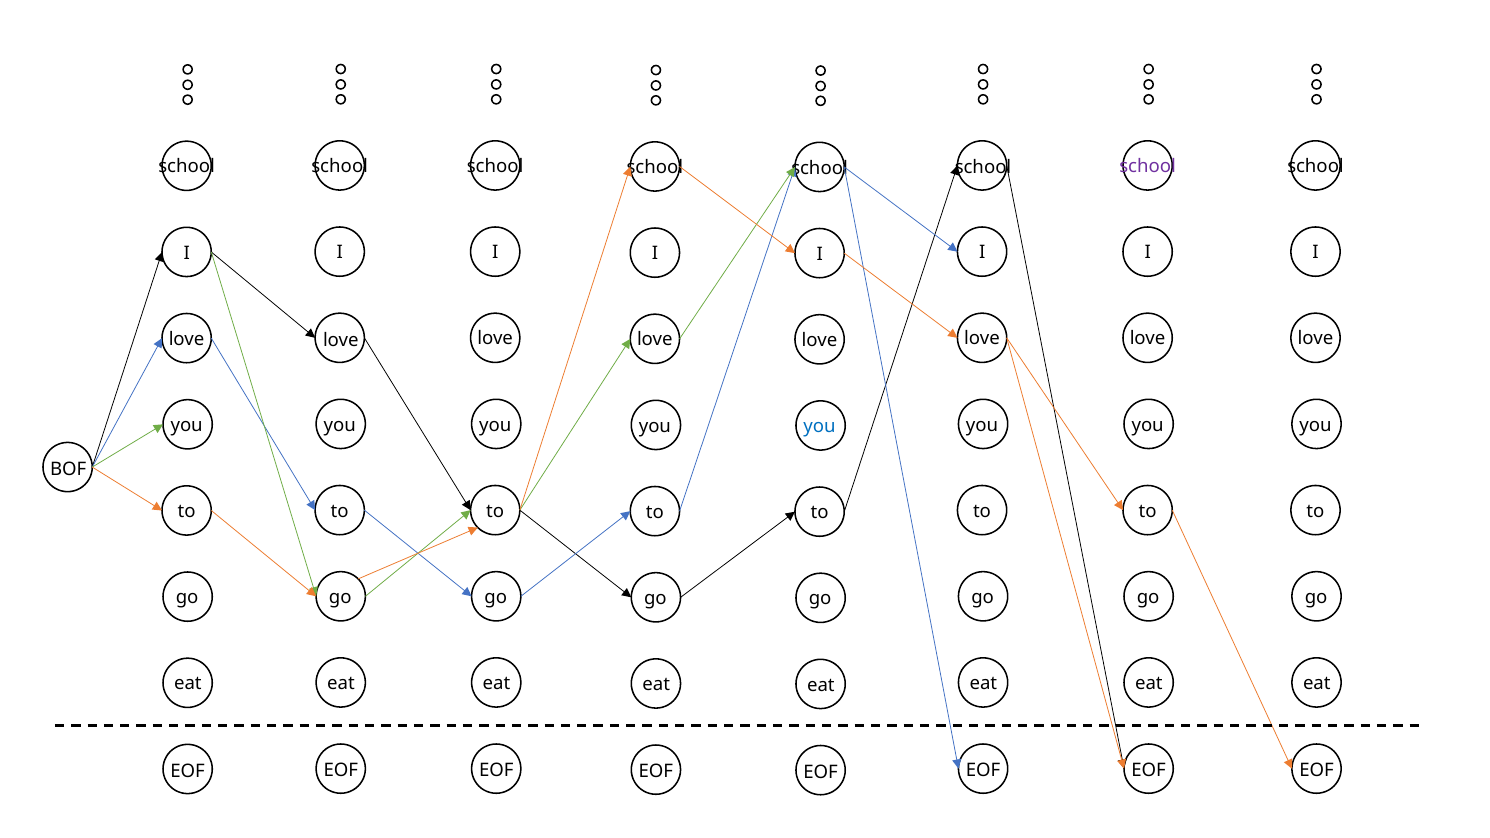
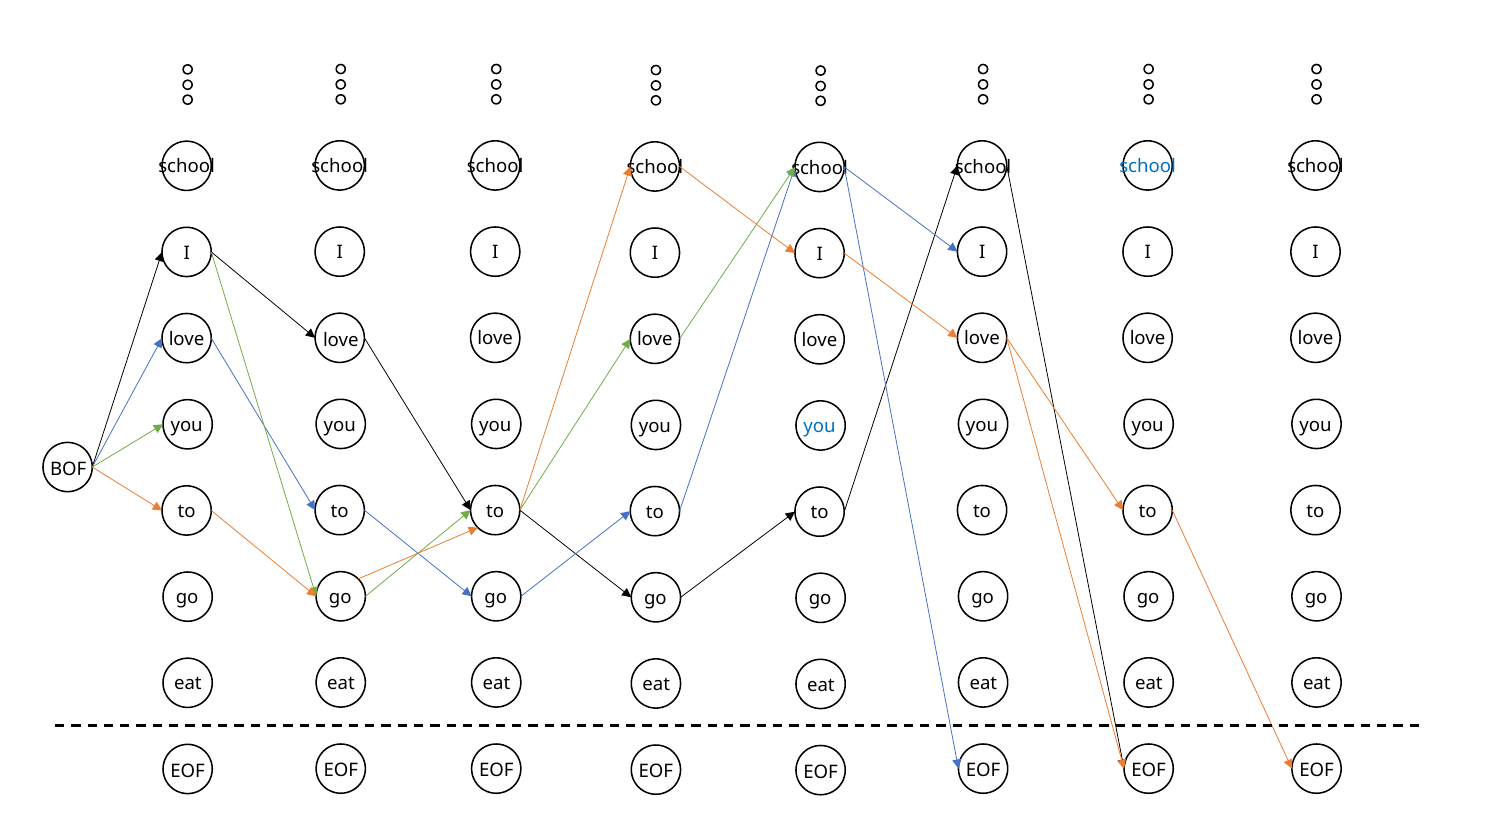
school at (1148, 166) colour: purple -> blue
